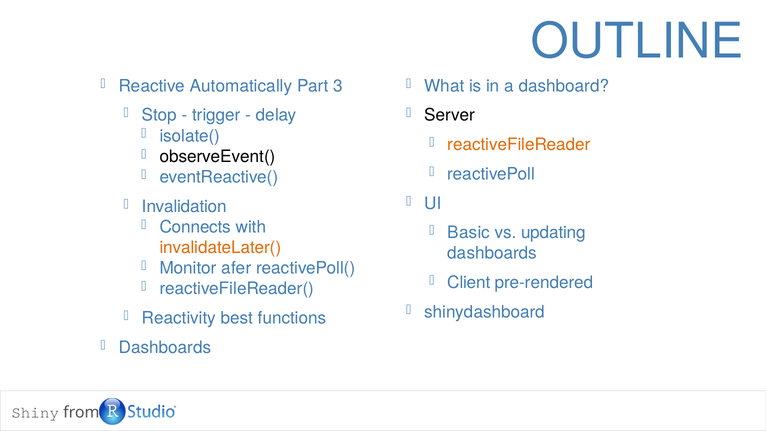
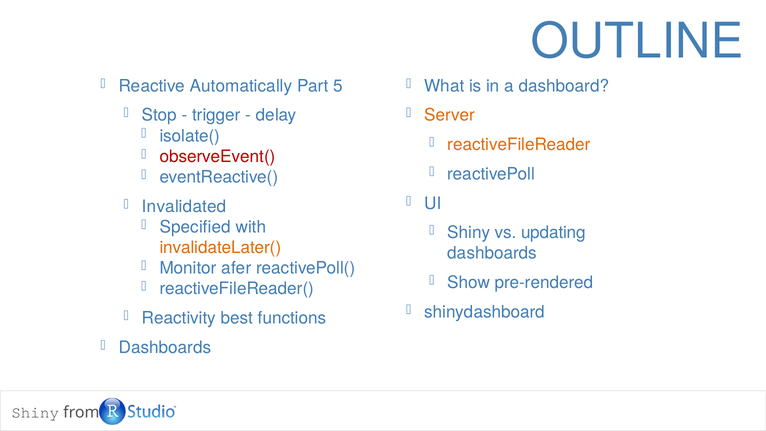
3: 3 -> 5
Server colour: black -> orange
observeEvent( colour: black -> red
Invalidation: Invalidation -> Invalidated
Connects: Connects -> Specified
Basic at (469, 233): Basic -> Shiny
Client: Client -> Show
